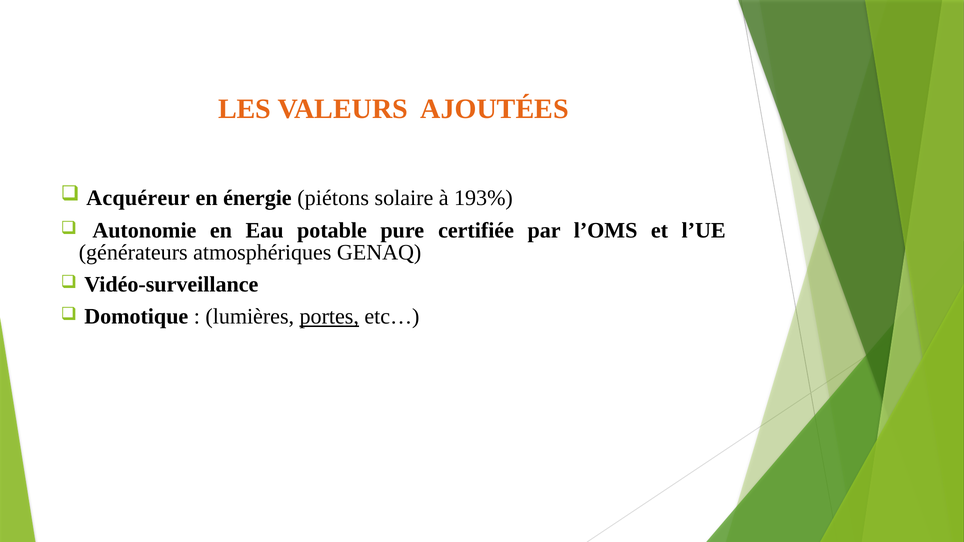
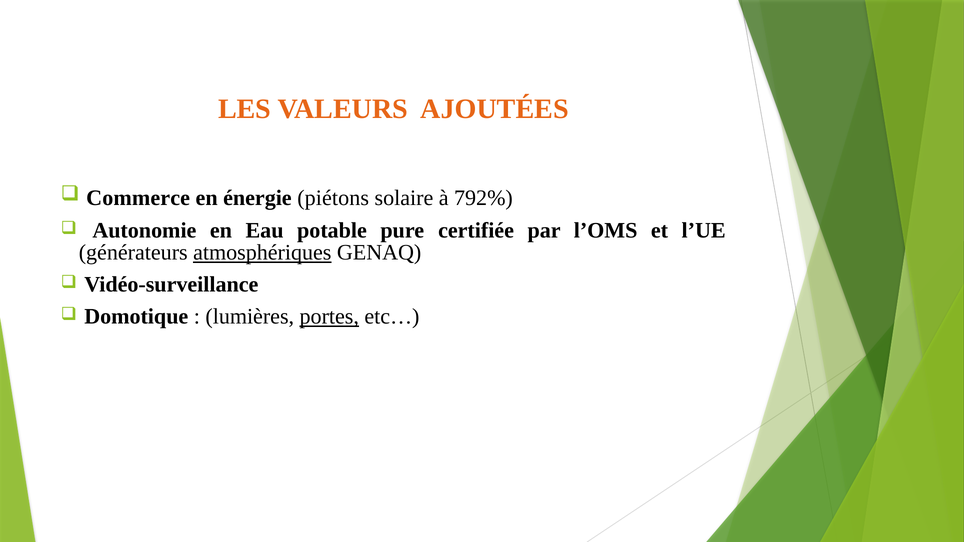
Acquéreur: Acquéreur -> Commerce
193%: 193% -> 792%
atmosphériques underline: none -> present
